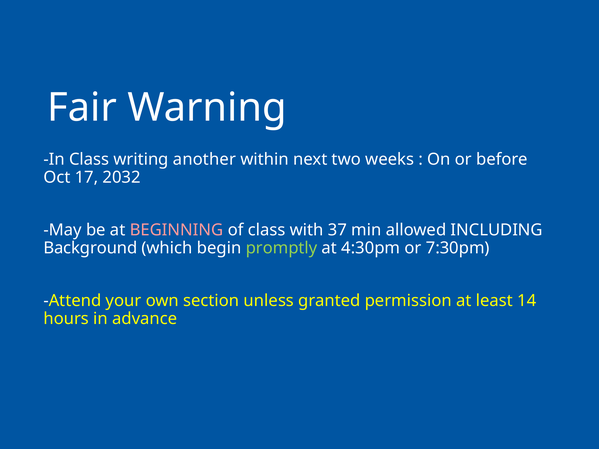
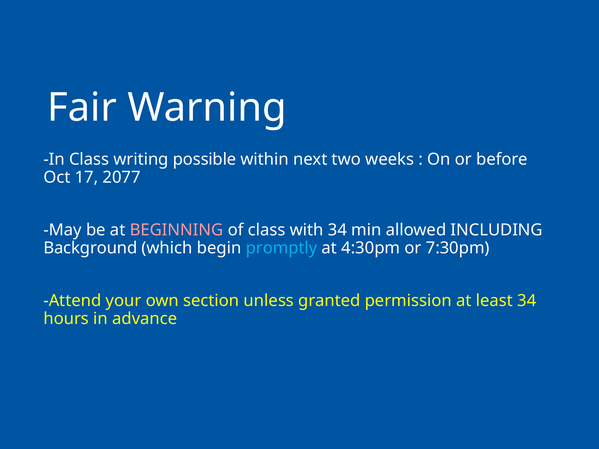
another: another -> possible
2032: 2032 -> 2077
with 37: 37 -> 34
promptly colour: light green -> light blue
least 14: 14 -> 34
